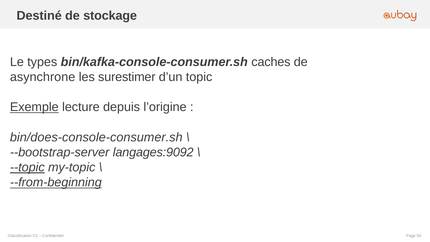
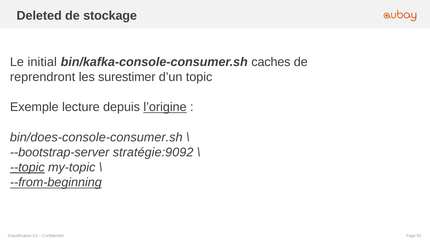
Destiné: Destiné -> Deleted
types: types -> initial
asynchrone: asynchrone -> reprendront
Exemple underline: present -> none
l’origine underline: none -> present
langages:9092: langages:9092 -> stratégie:9092
